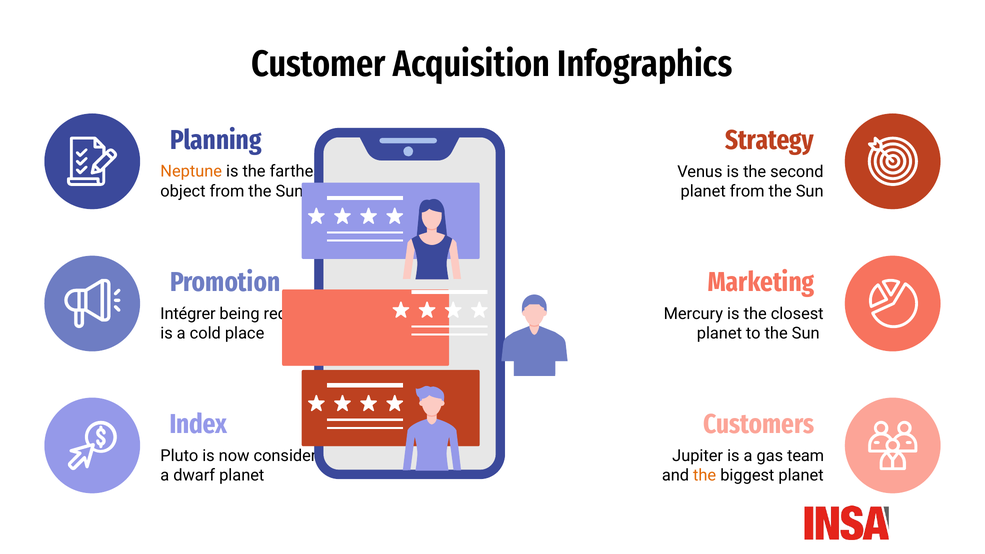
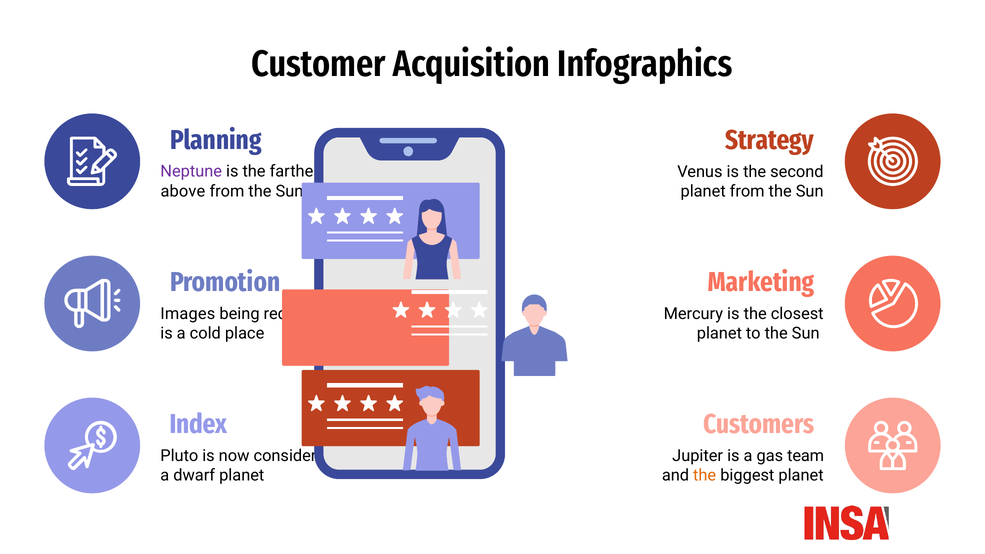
Neptune colour: orange -> purple
object: object -> above
Intégrer: Intégrer -> Images
